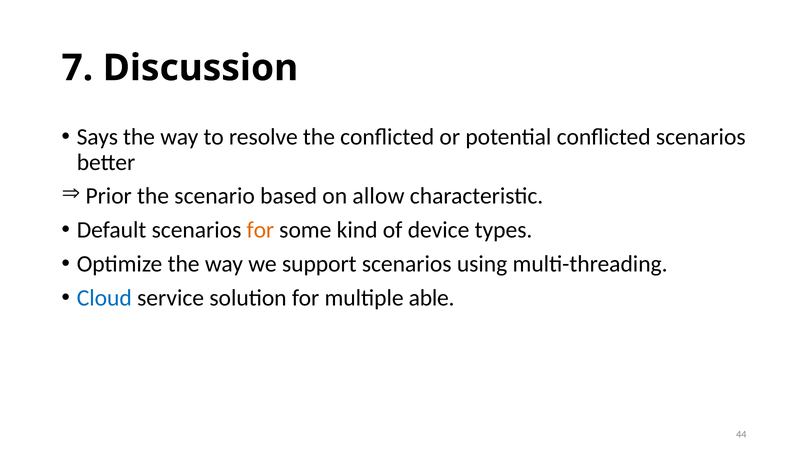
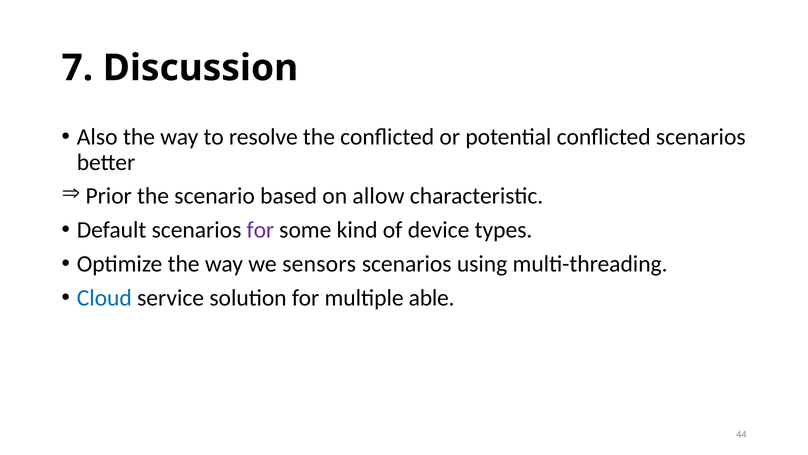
Says: Says -> Also
for at (260, 230) colour: orange -> purple
support: support -> sensors
